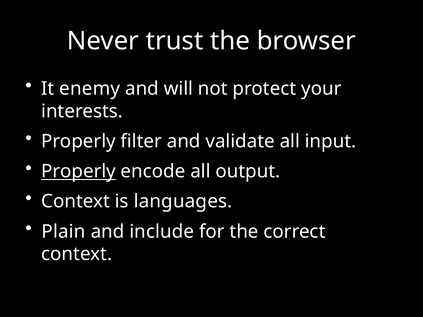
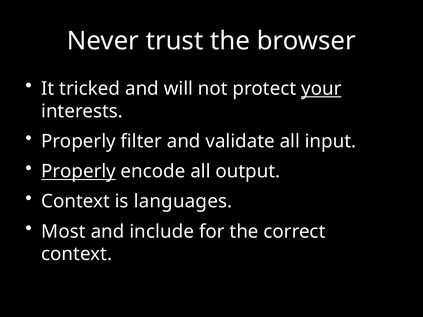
enemy: enemy -> tricked
your underline: none -> present
Plain: Plain -> Most
